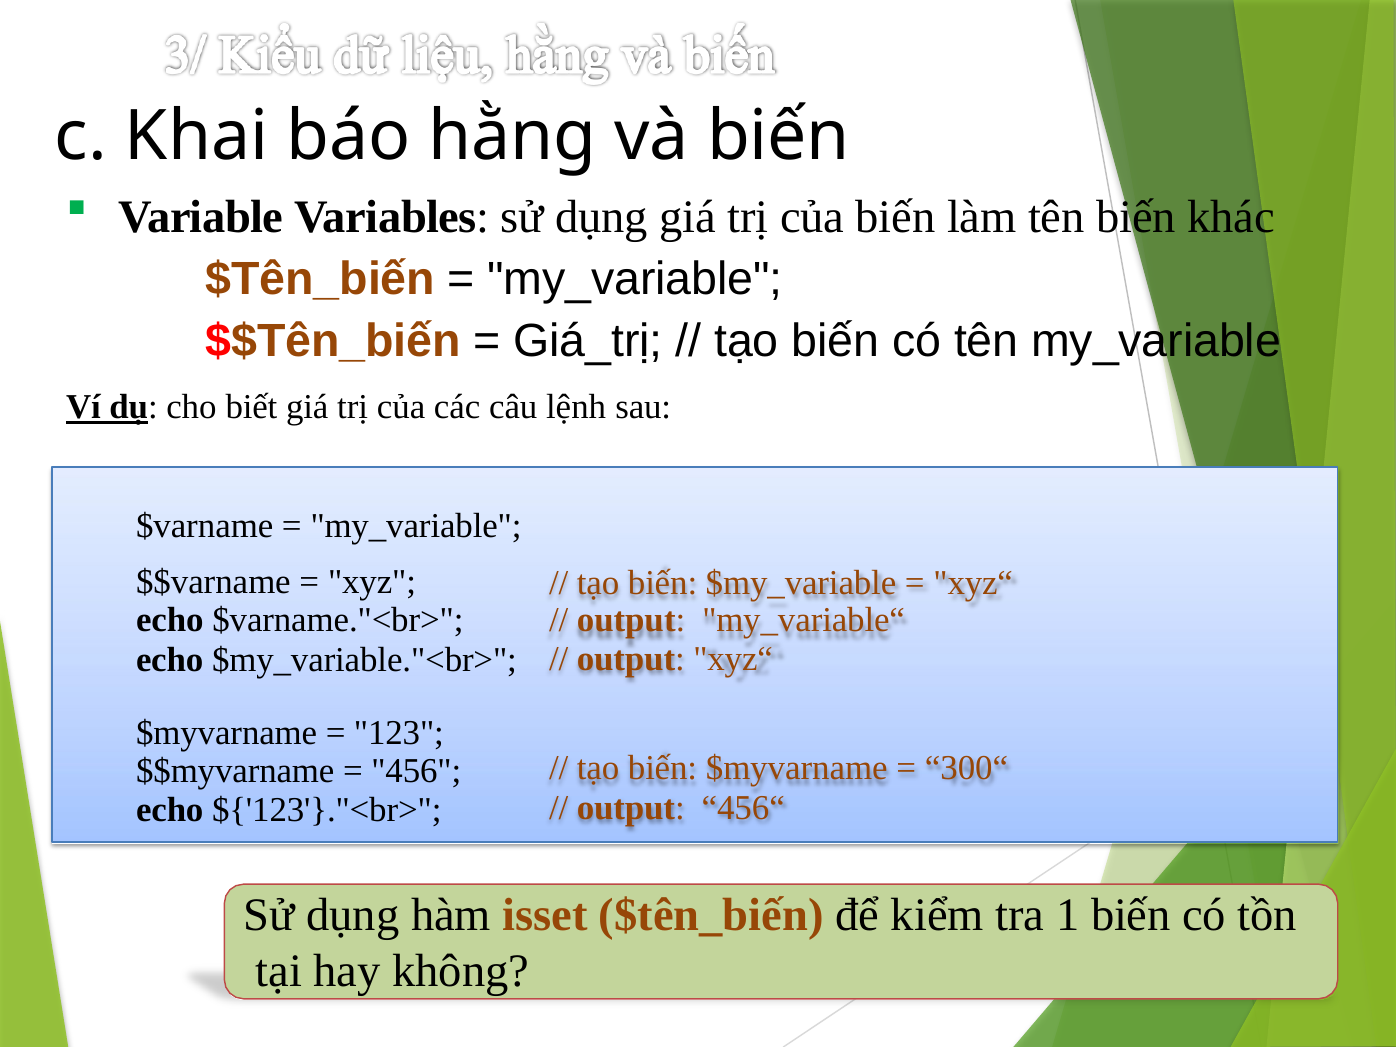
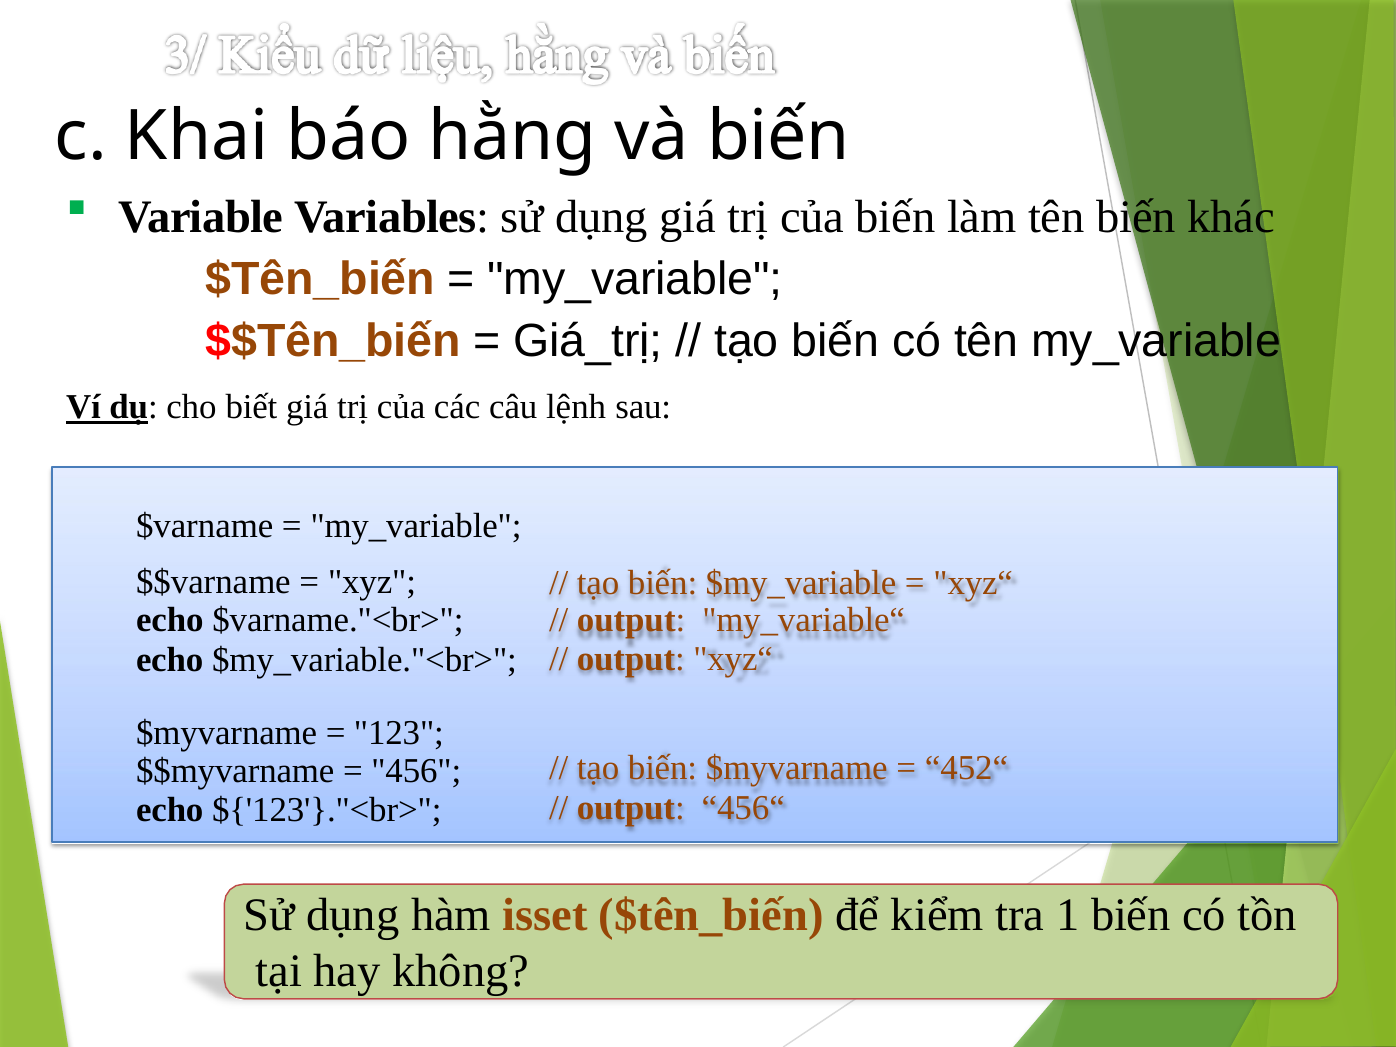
300“: 300“ -> 452“
